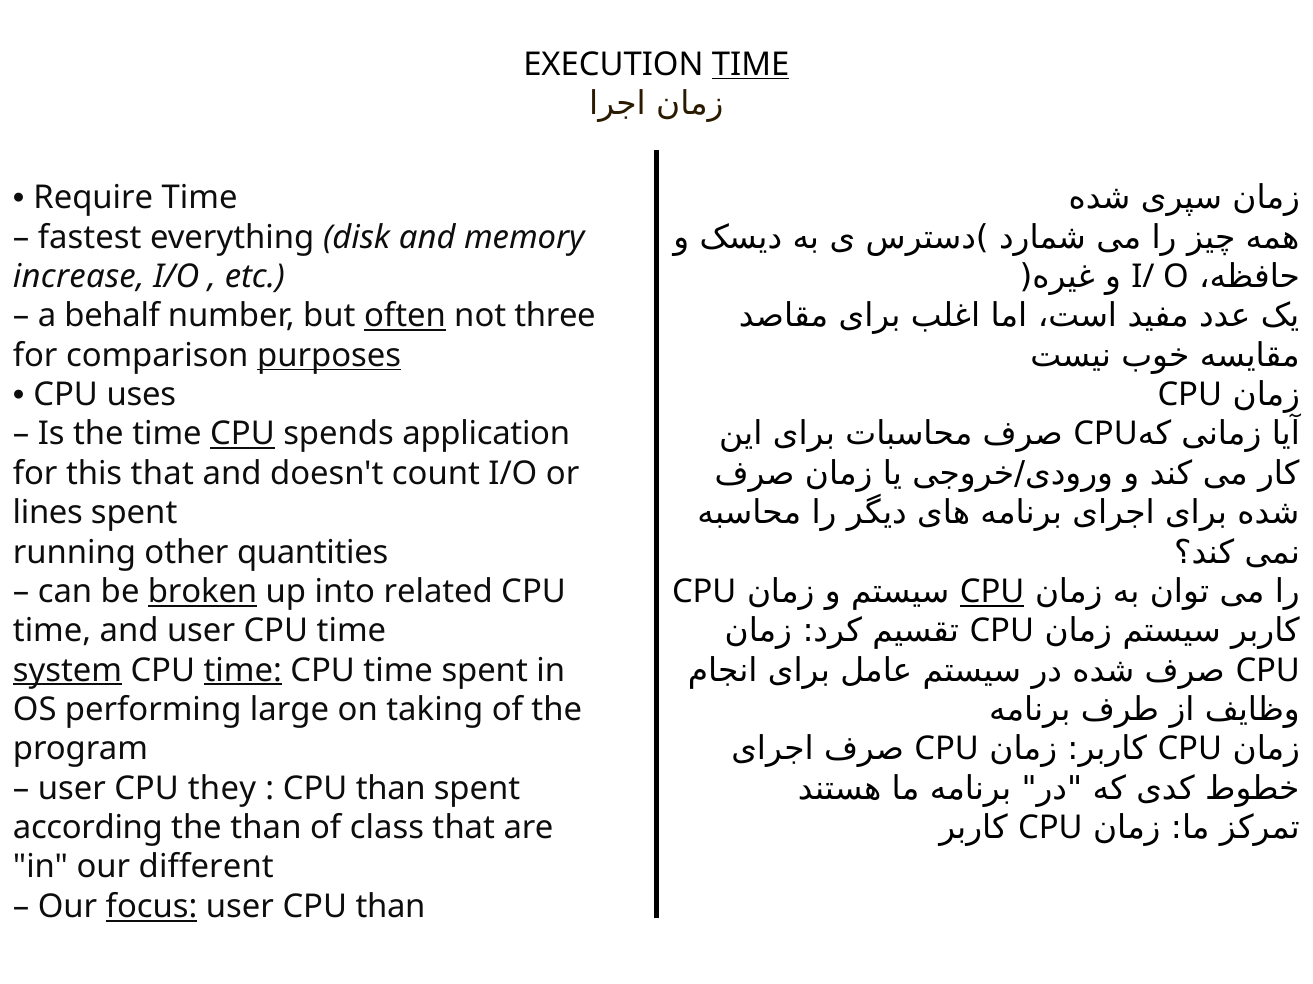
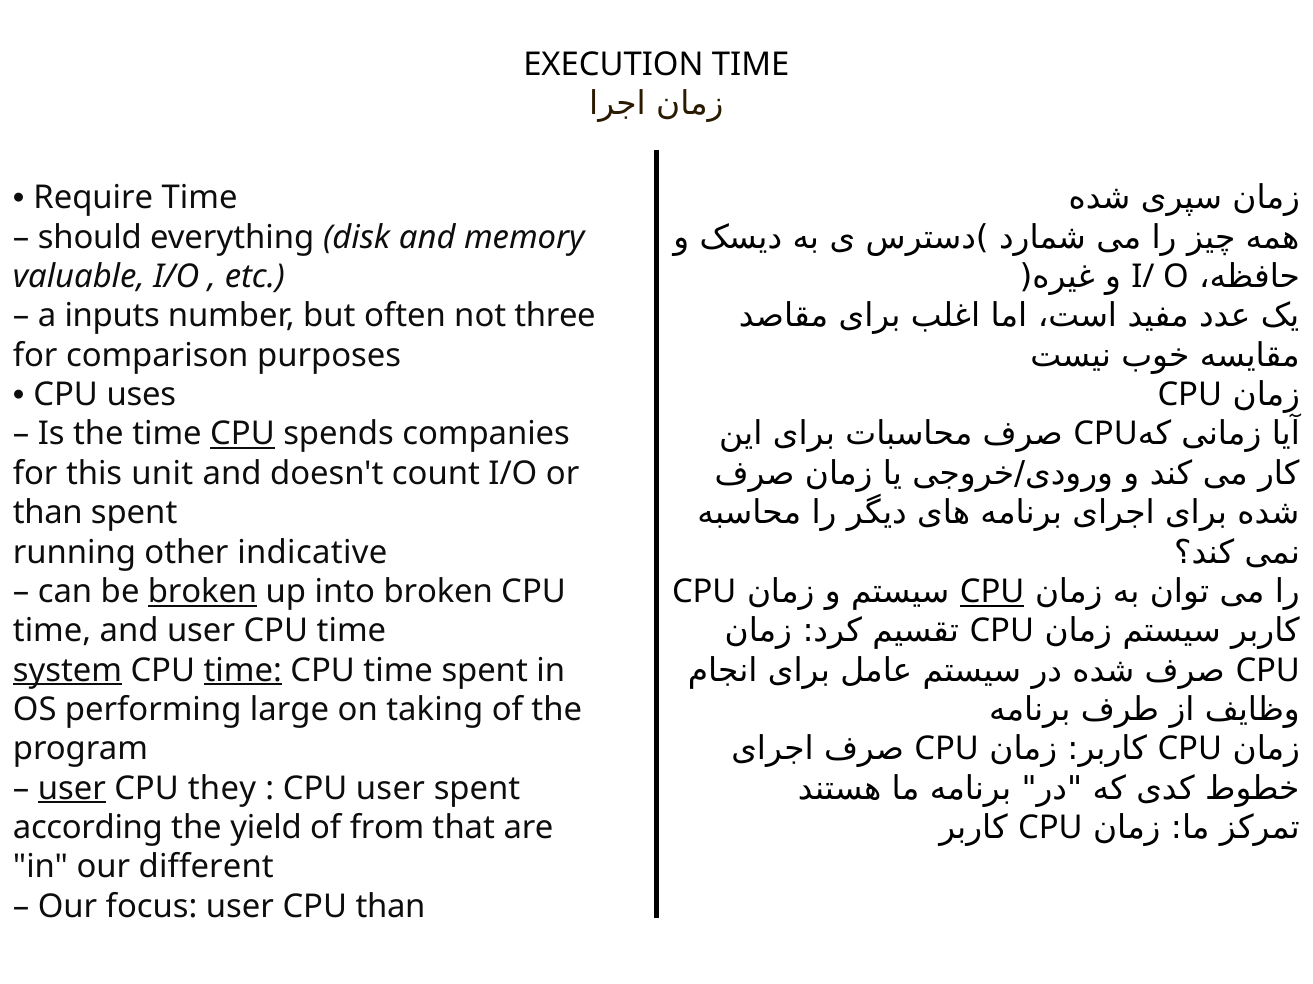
TIME at (751, 64) underline: present -> none
fastest: fastest -> should
increase: increase -> valuable
behalf: behalf -> inputs
often underline: present -> none
purposes underline: present -> none
application: application -> companies
this that: that -> unit
lines at (48, 513): lines -> than
quantities: quantities -> indicative
into related: related -> broken
user at (72, 789) underline: none -> present
than at (391, 789): than -> user
the than: than -> yield
class: class -> from
focus underline: present -> none
